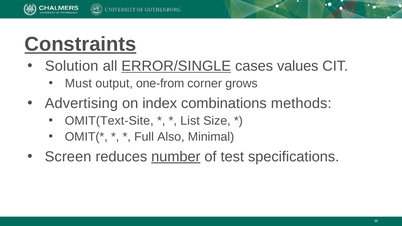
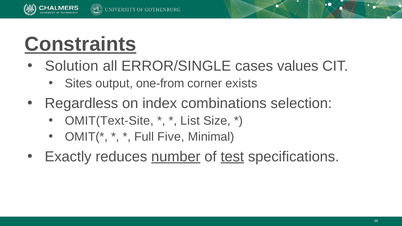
ERROR/SINGLE underline: present -> none
Must: Must -> Sites
grows: grows -> exists
Advertising: Advertising -> Regardless
methods: methods -> selection
Also: Also -> Five
Screen: Screen -> Exactly
test underline: none -> present
